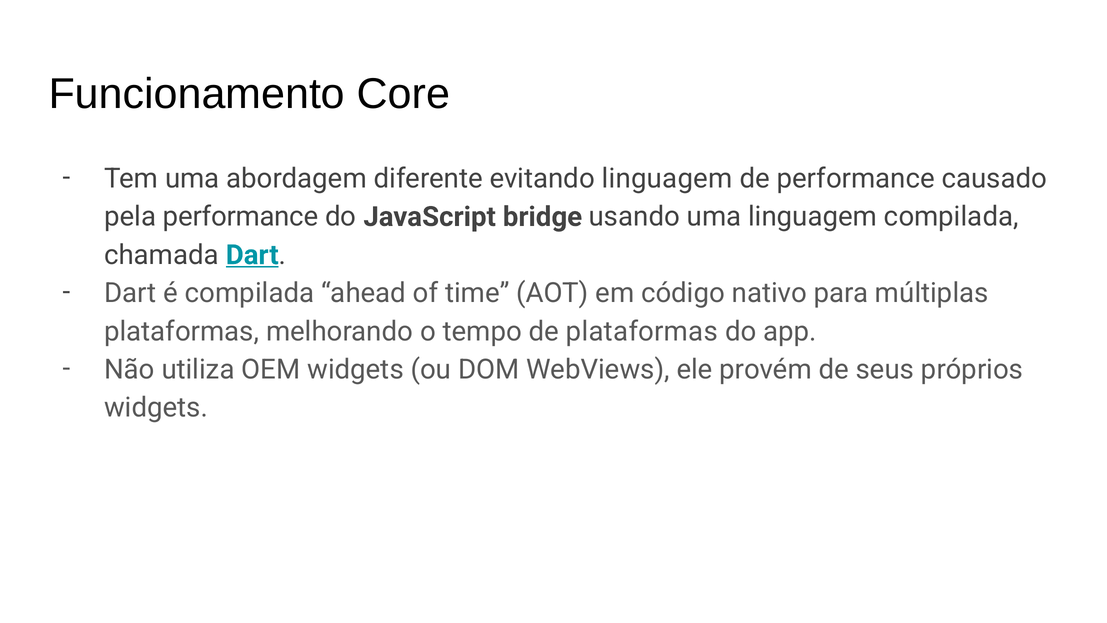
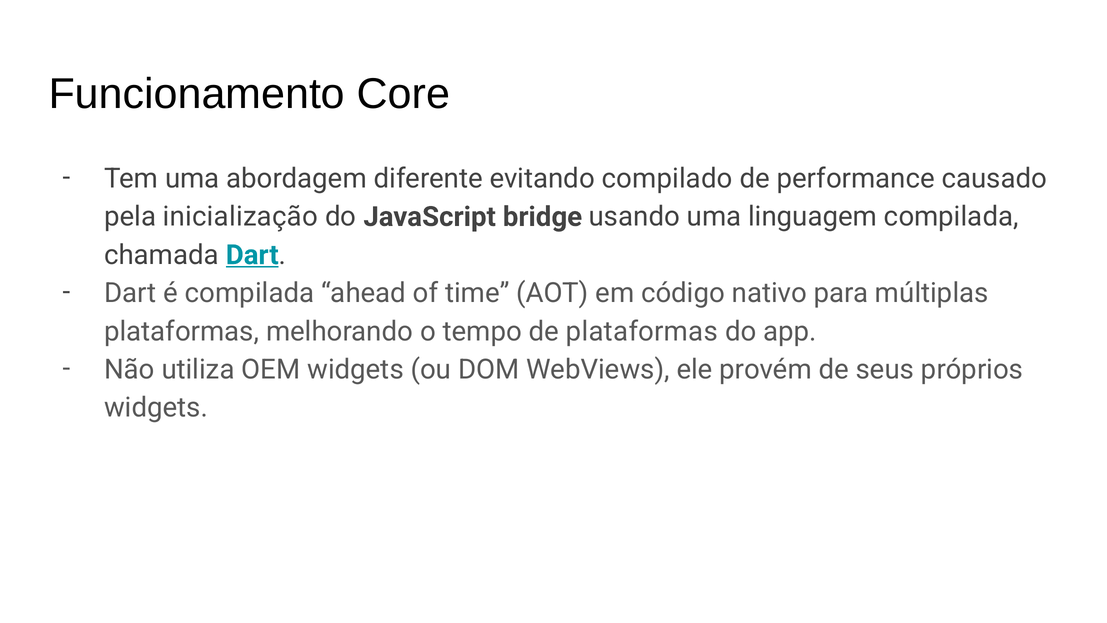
evitando linguagem: linguagem -> compilado
pela performance: performance -> inicialização
